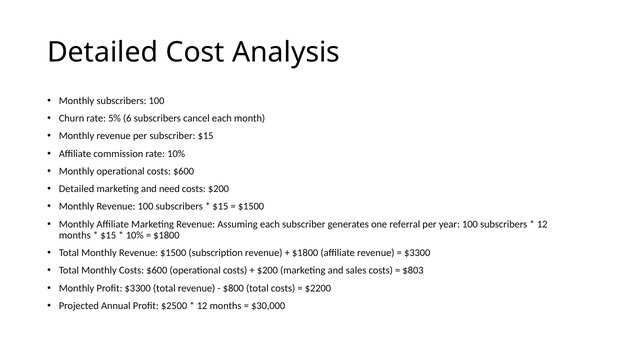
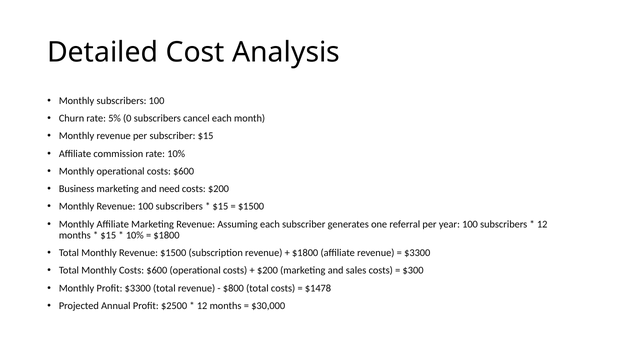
6: 6 -> 0
Detailed at (77, 189): Detailed -> Business
$803: $803 -> $300
$2200: $2200 -> $1478
